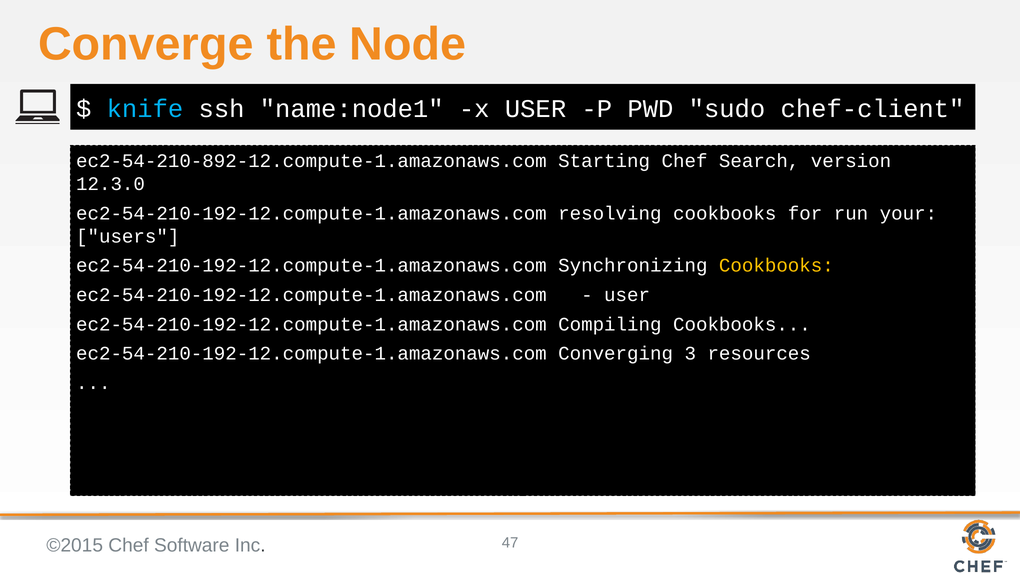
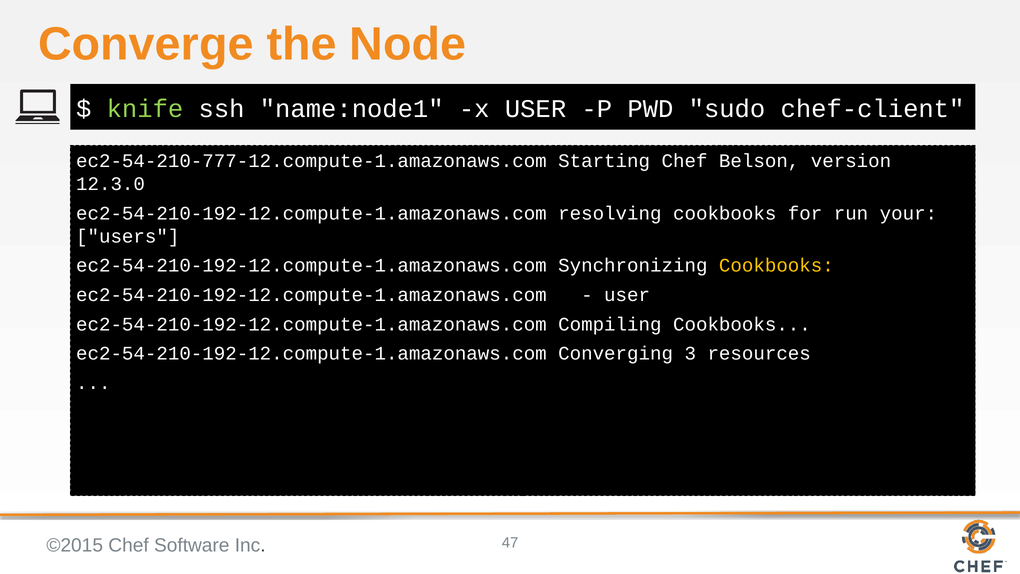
knife colour: light blue -> light green
ec2-54-210-892-12.compute-1.amazonaws.com: ec2-54-210-892-12.compute-1.amazonaws.com -> ec2-54-210-777-12.compute-1.amazonaws.com
Search: Search -> Belson
